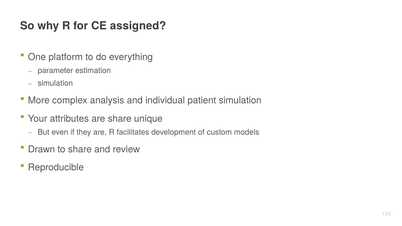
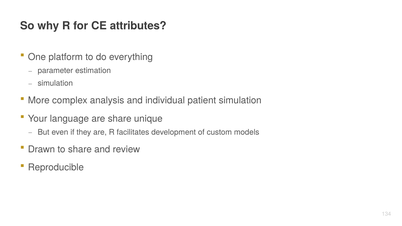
assigned: assigned -> attributes
attributes: attributes -> language
